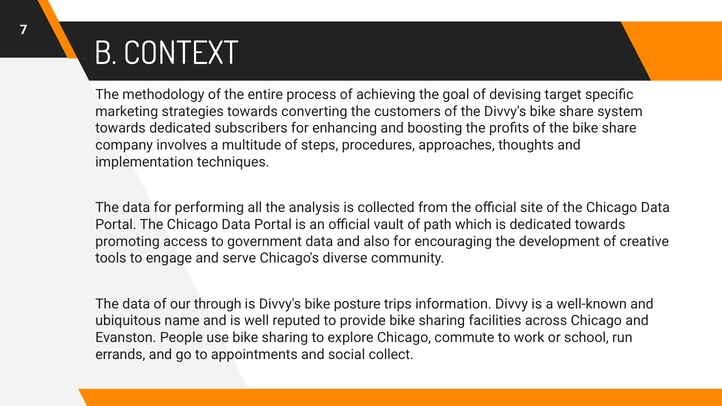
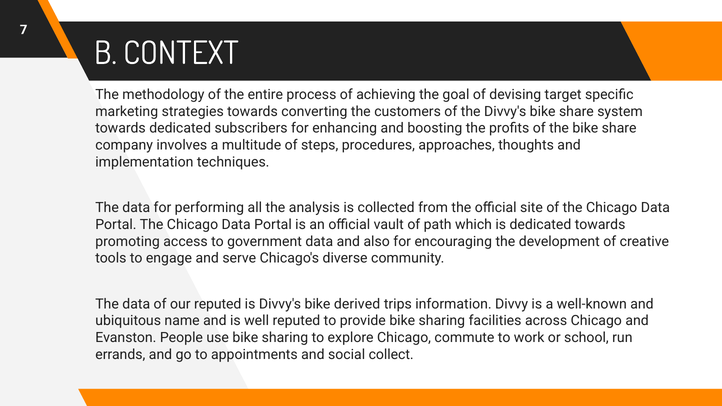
our through: through -> reputed
posture: posture -> derived
